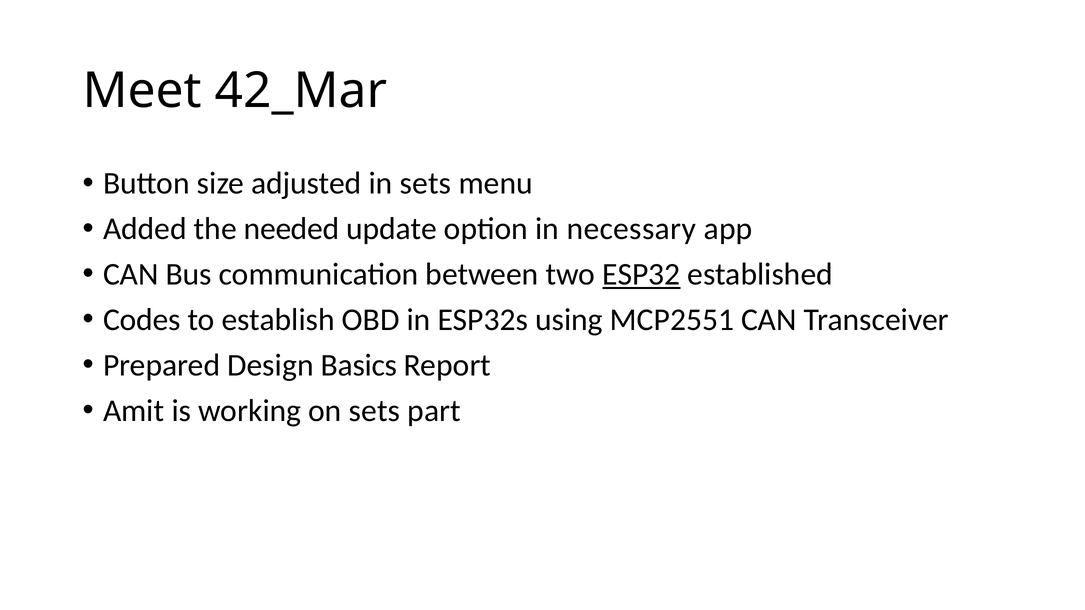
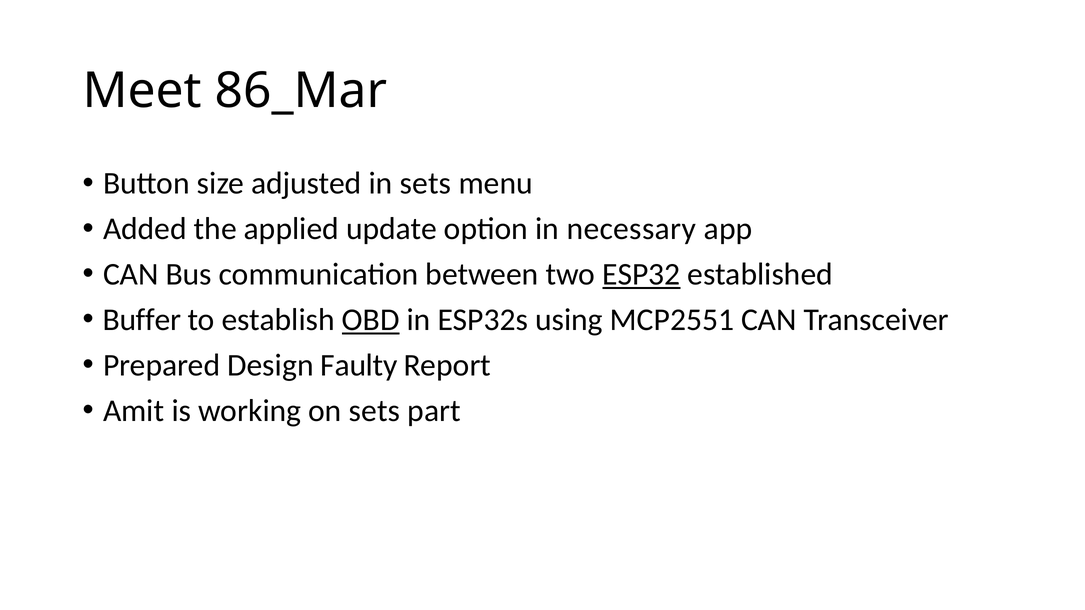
42_Mar: 42_Mar -> 86_Mar
needed: needed -> applied
Codes: Codes -> Buffer
OBD underline: none -> present
Basics: Basics -> Faulty
